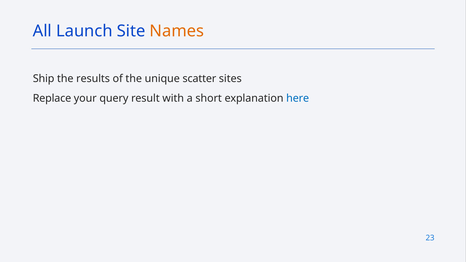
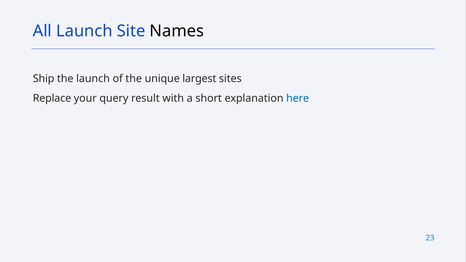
Names colour: orange -> black
the results: results -> launch
scatter: scatter -> largest
